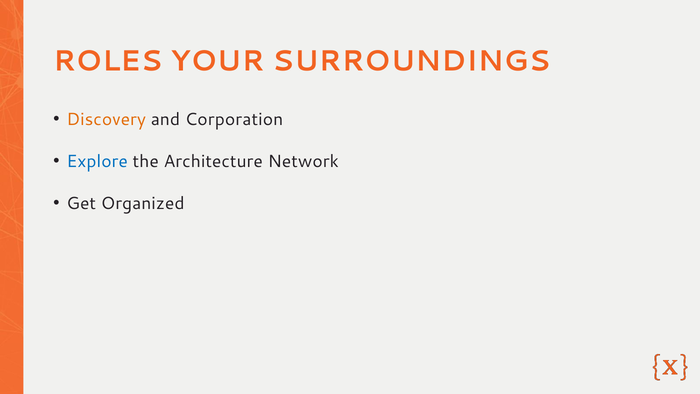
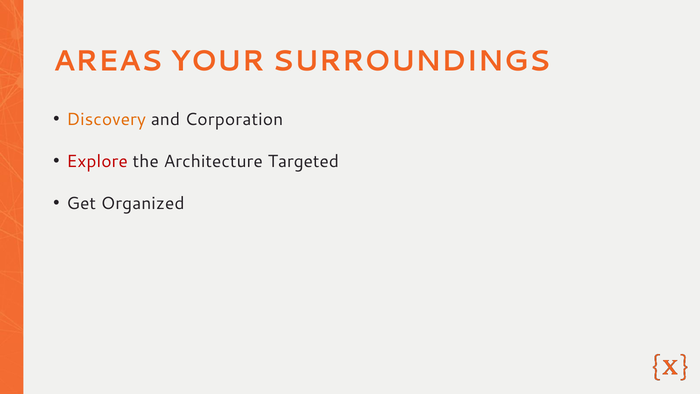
ROLES: ROLES -> AREAS
Explore colour: blue -> red
Network: Network -> Targeted
